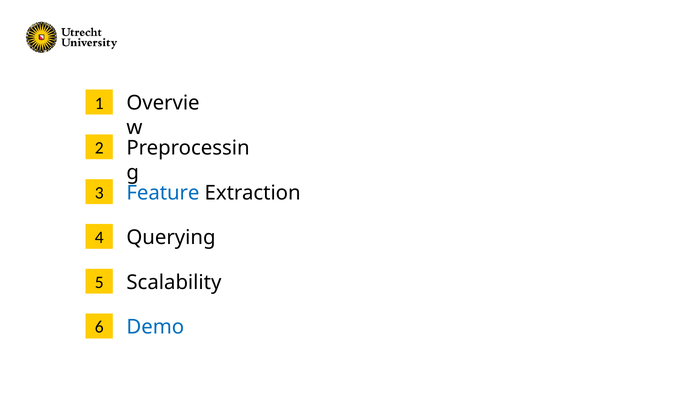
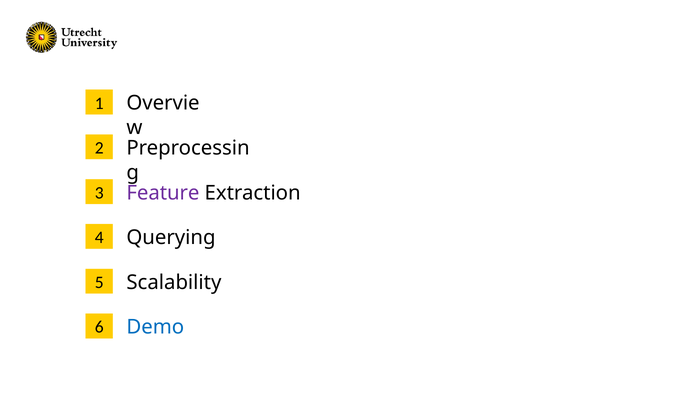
Feature colour: blue -> purple
